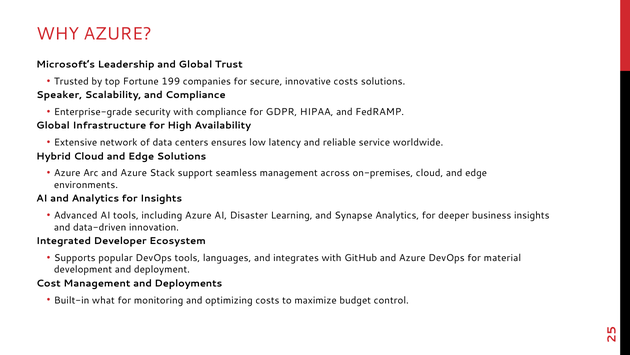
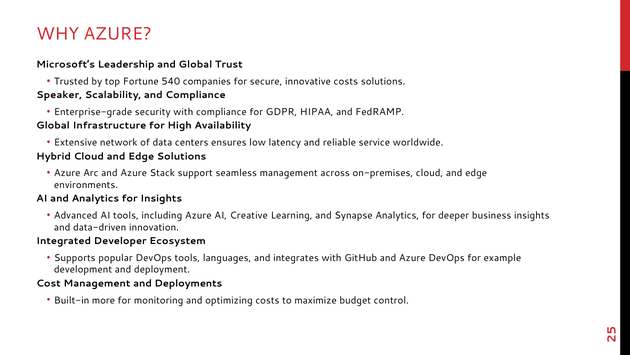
199: 199 -> 540
Disaster: Disaster -> Creative
material: material -> example
what: what -> more
